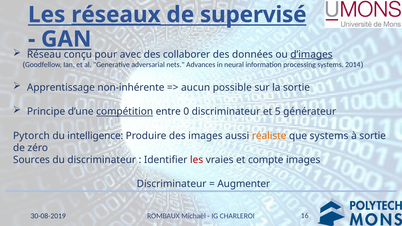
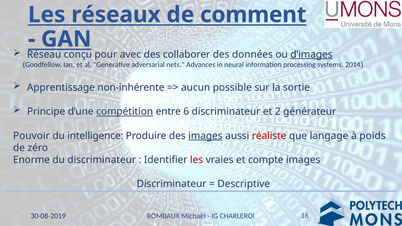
réseaux underline: present -> none
supervisé: supervisé -> comment
0: 0 -> 6
5: 5 -> 2
Pytorch: Pytorch -> Pouvoir
images at (205, 136) underline: none -> present
réaliste colour: orange -> red
que systems: systems -> langage
à sortie: sortie -> poids
Sources: Sources -> Enorme
Augmenter: Augmenter -> Descriptive
